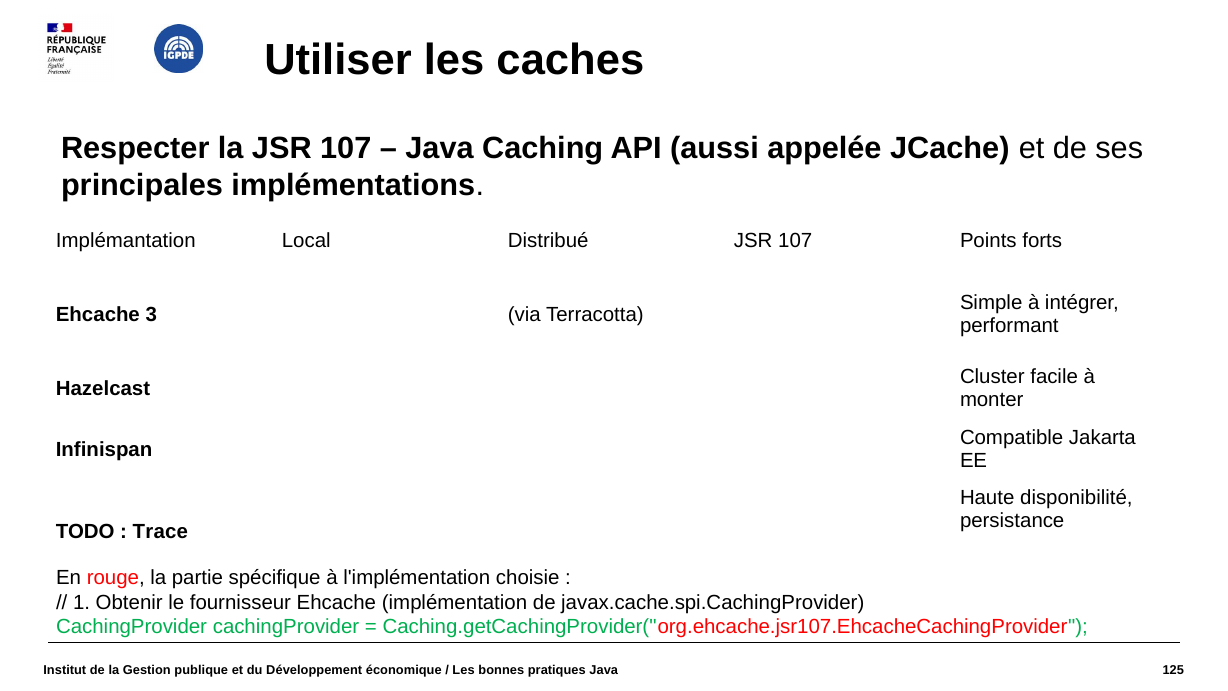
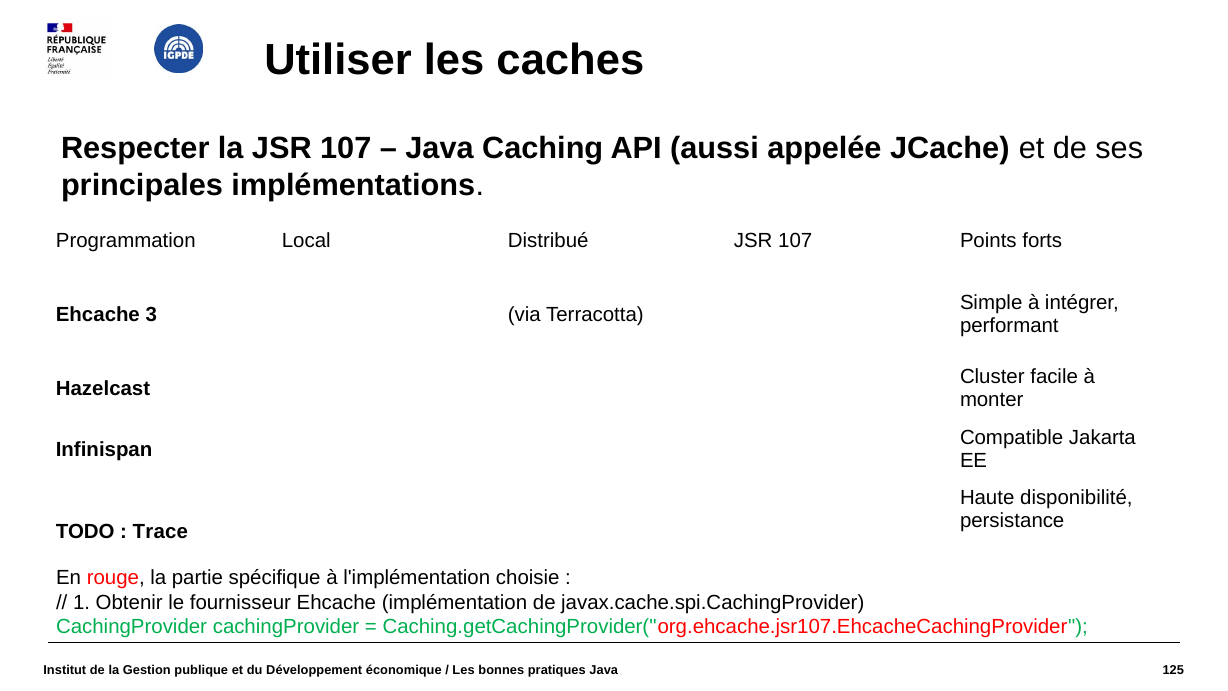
Implémantation: Implémantation -> Programmation
